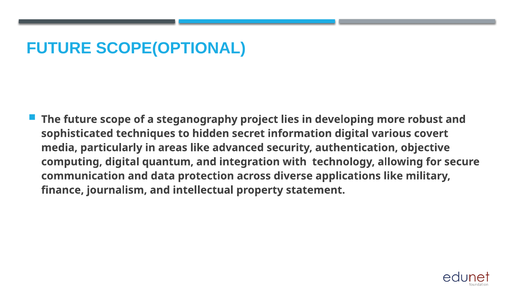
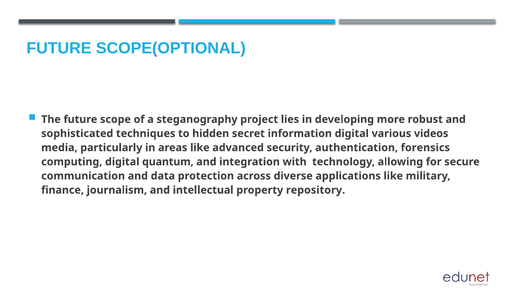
covert: covert -> videos
objective: objective -> forensics
statement: statement -> repository
